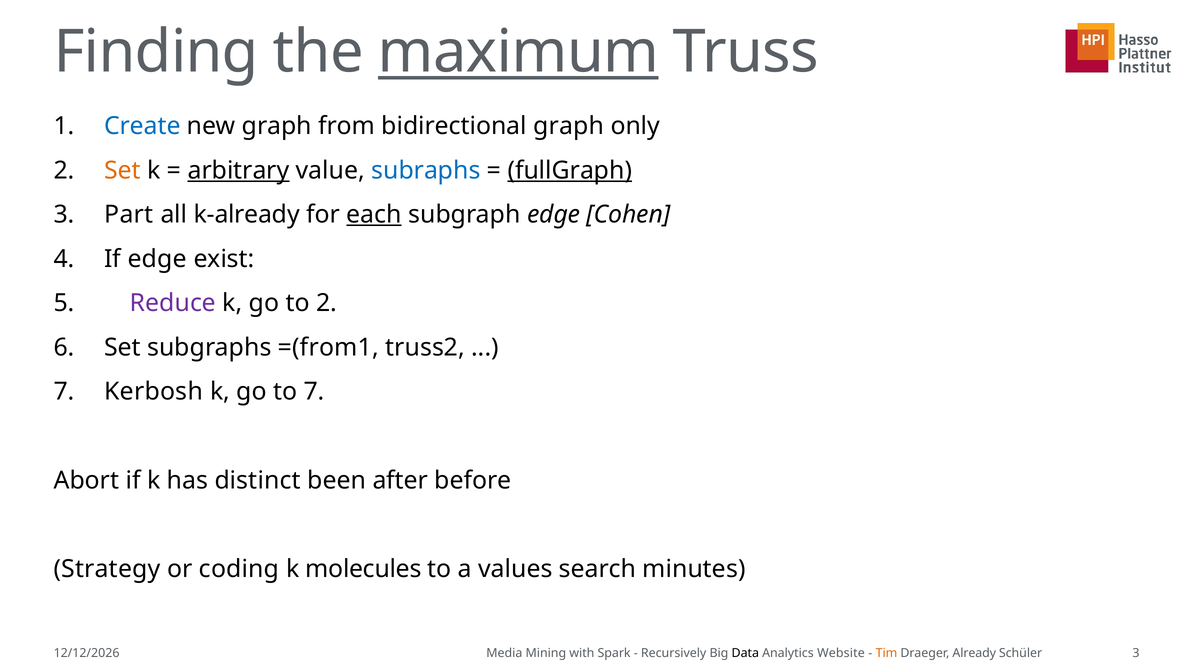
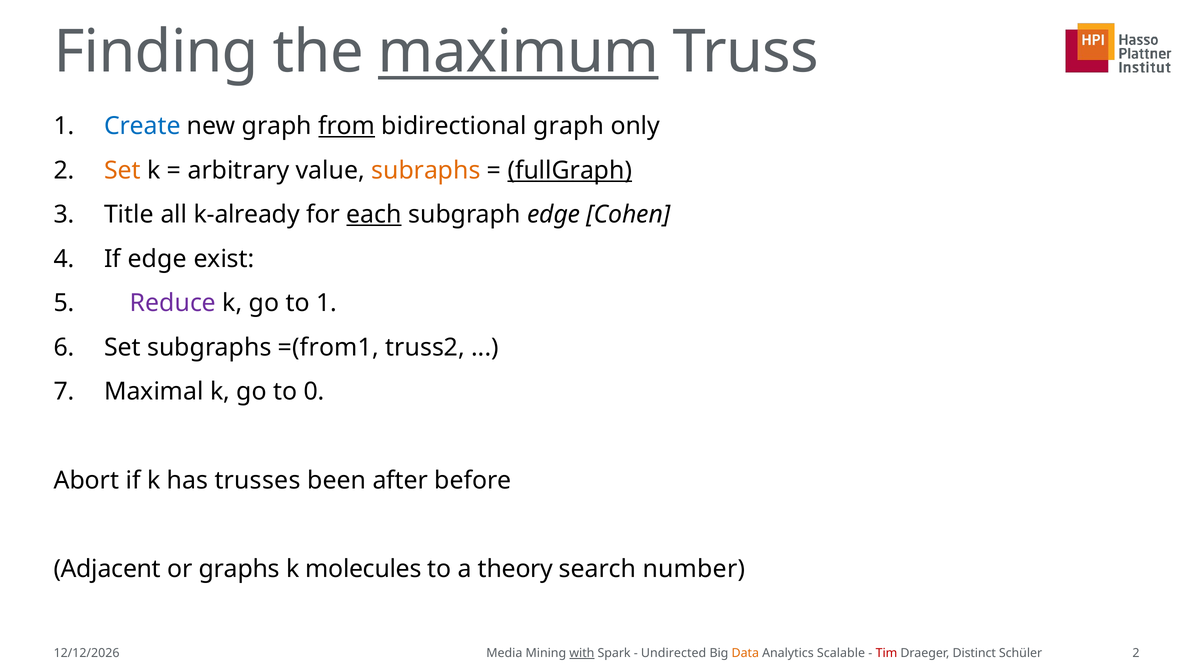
from underline: none -> present
arbitrary underline: present -> none
subraphs colour: blue -> orange
Part: Part -> Title
to 2: 2 -> 1
Kerbosh: Kerbosh -> Maximal
to 7: 7 -> 0
distinct: distinct -> trusses
Strategy: Strategy -> Adjacent
coding: coding -> graphs
values: values -> theory
minutes: minutes -> number
with underline: none -> present
Recursively: Recursively -> Undirected
Data colour: black -> orange
Website: Website -> Scalable
Tim colour: orange -> red
Already: Already -> Distinct
Schüler 3: 3 -> 2
